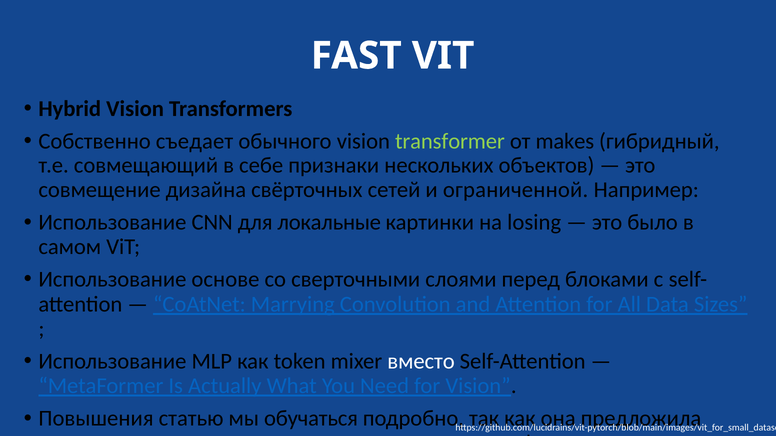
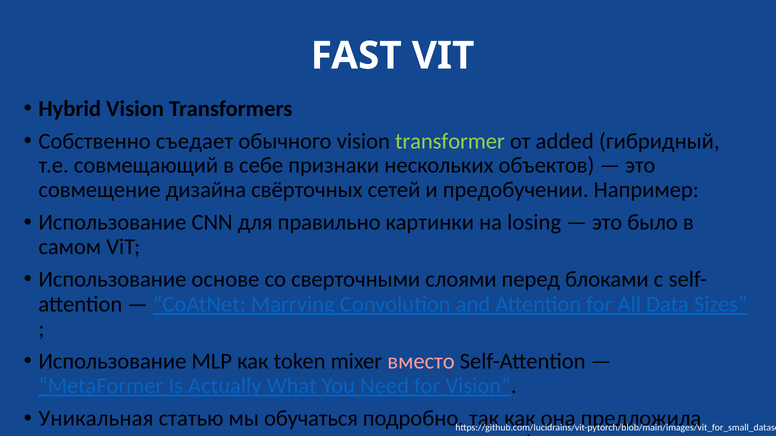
makes: makes -> added
ограниченной: ограниченной -> предобучении
локальные: локальные -> правильно
вместо colour: white -> pink
Повышения: Повышения -> Уникальная
